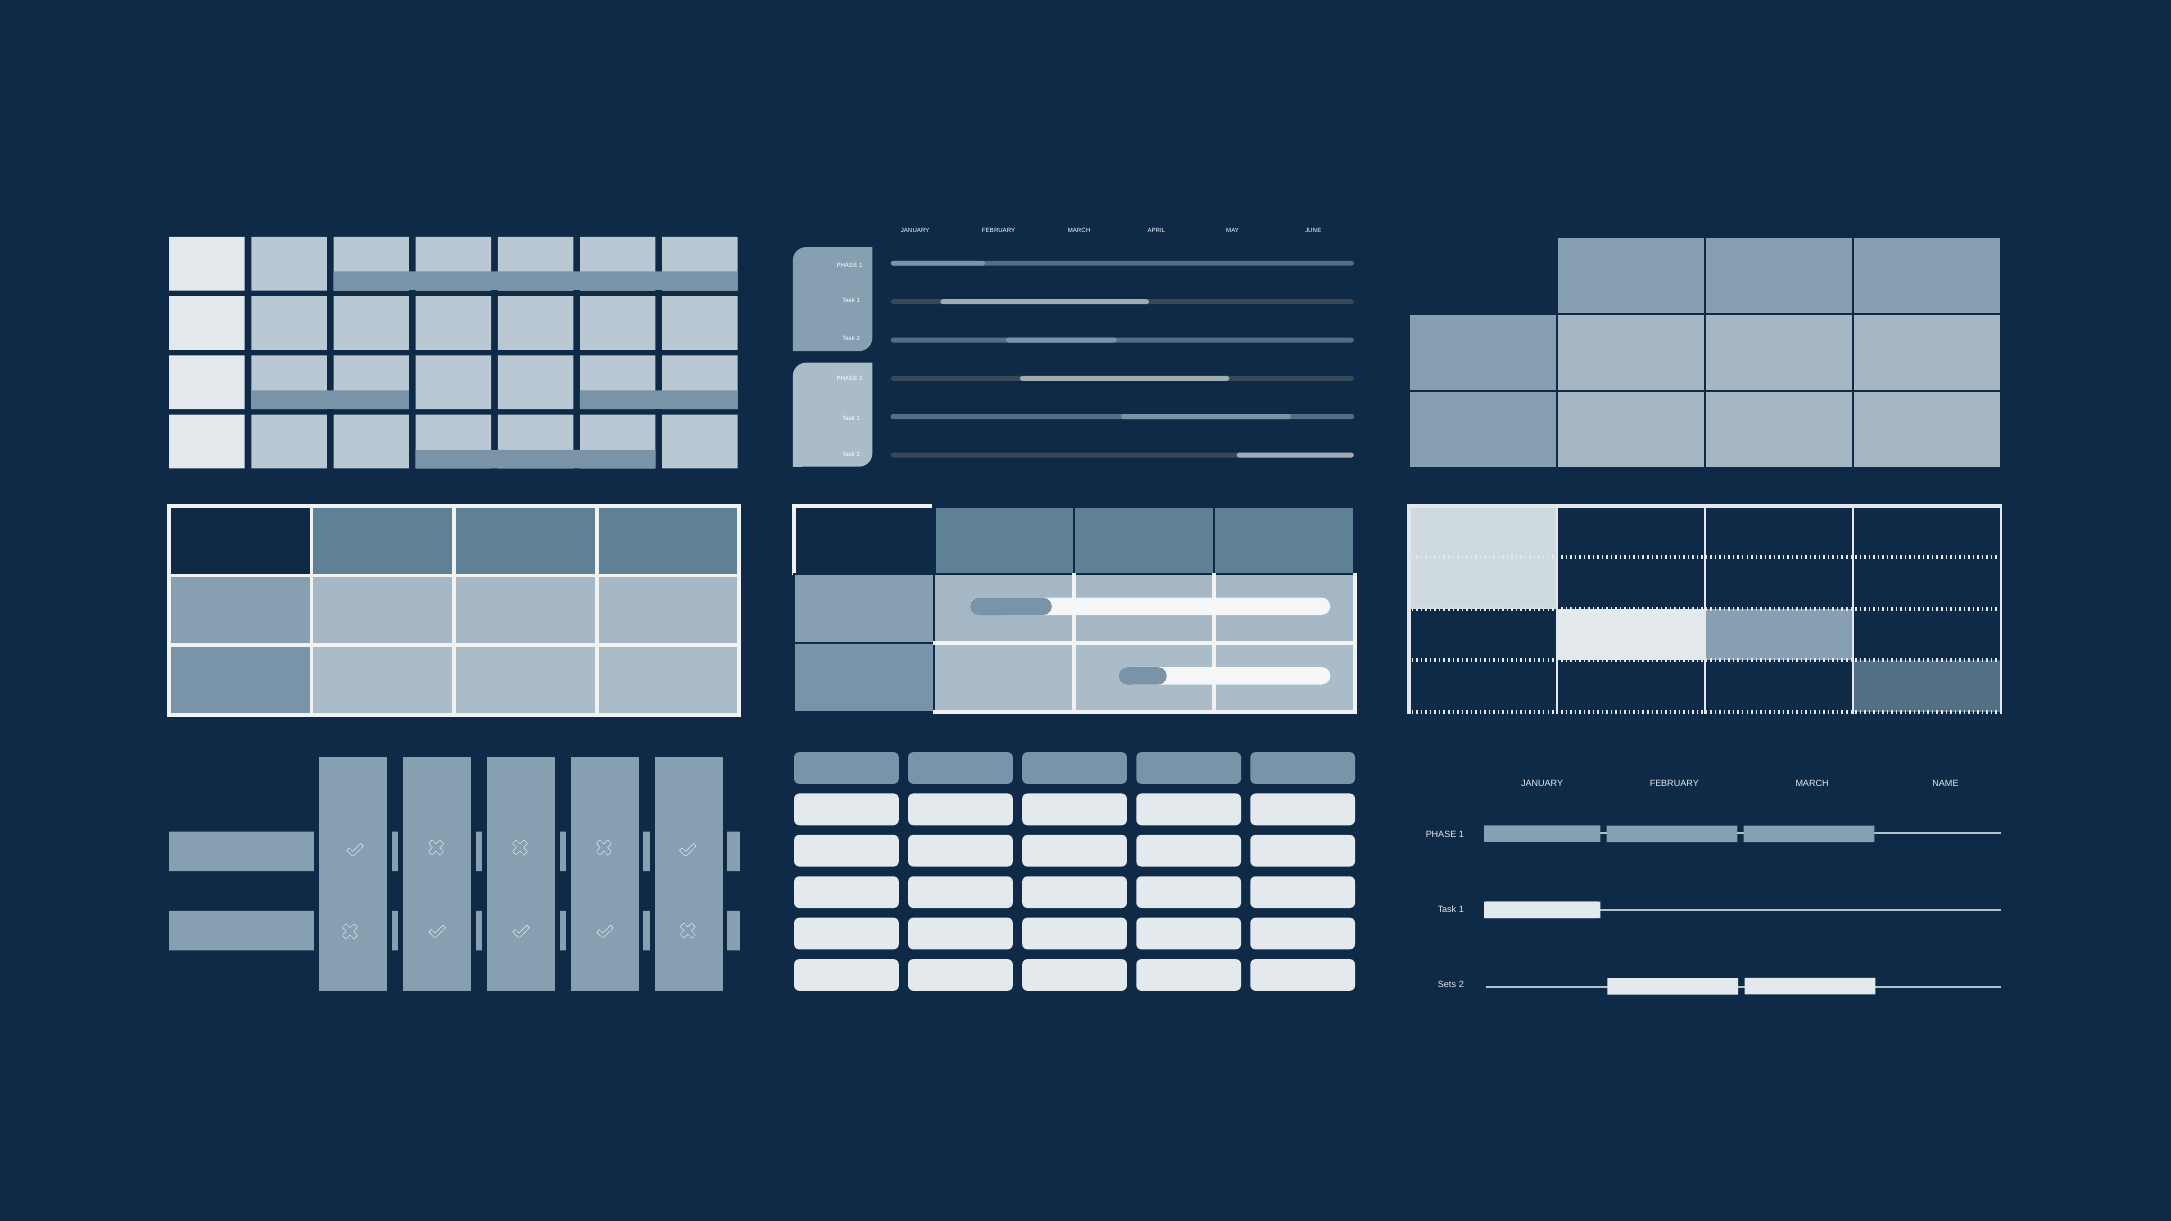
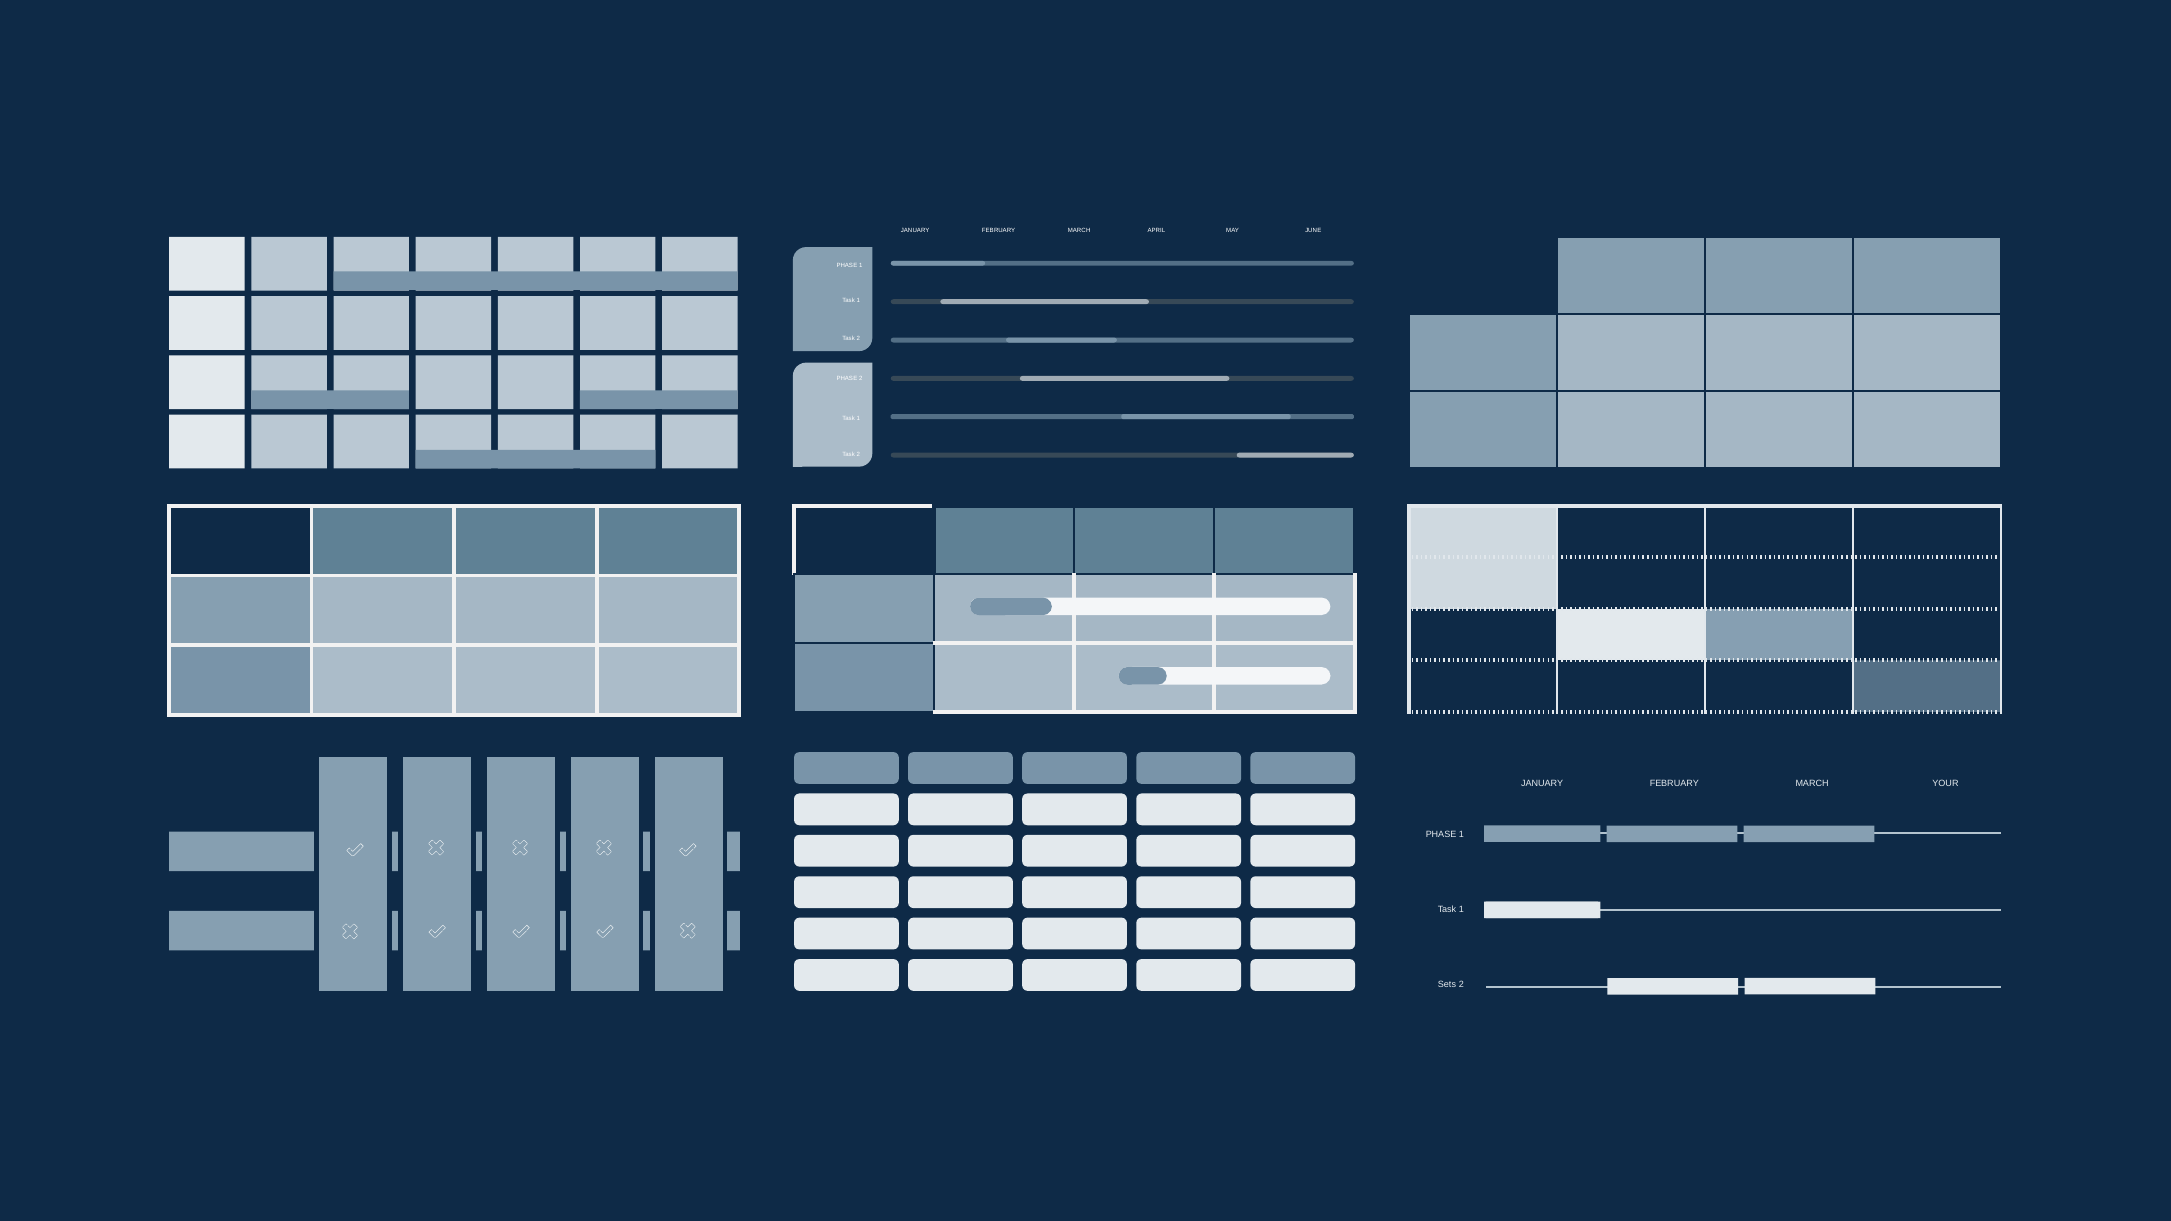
NAME: NAME -> YOUR
